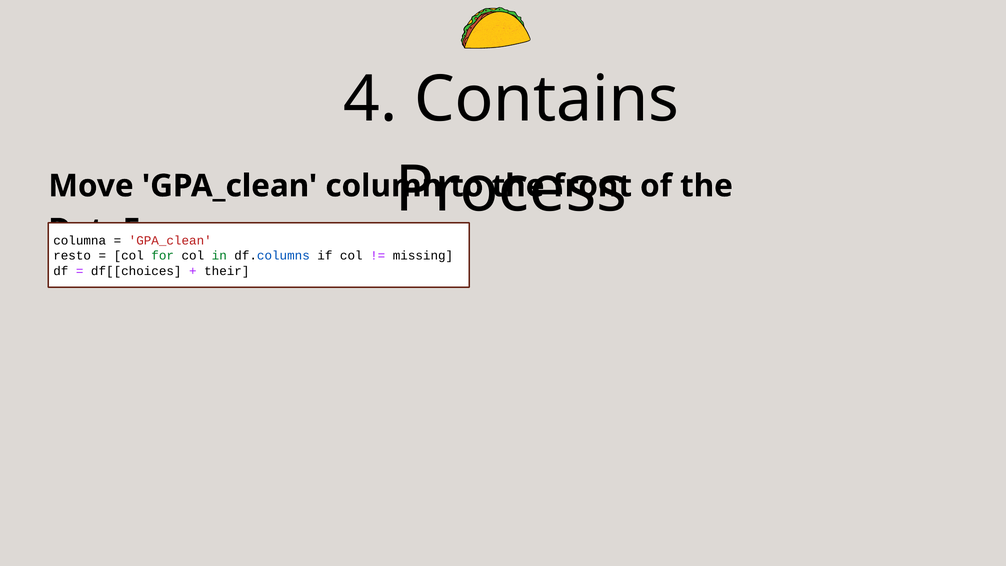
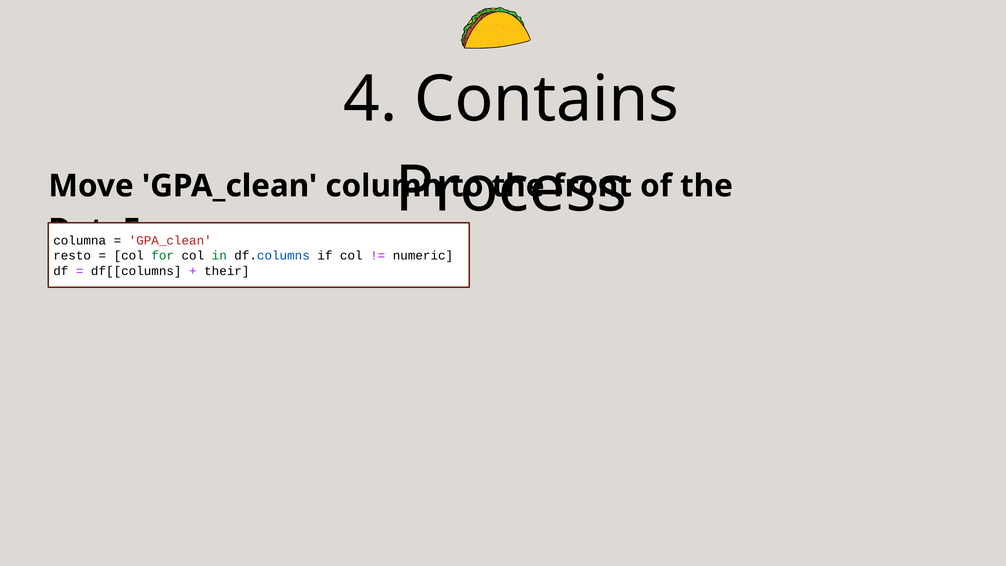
missing: missing -> numeric
df[[choices: df[[choices -> df[[columns
